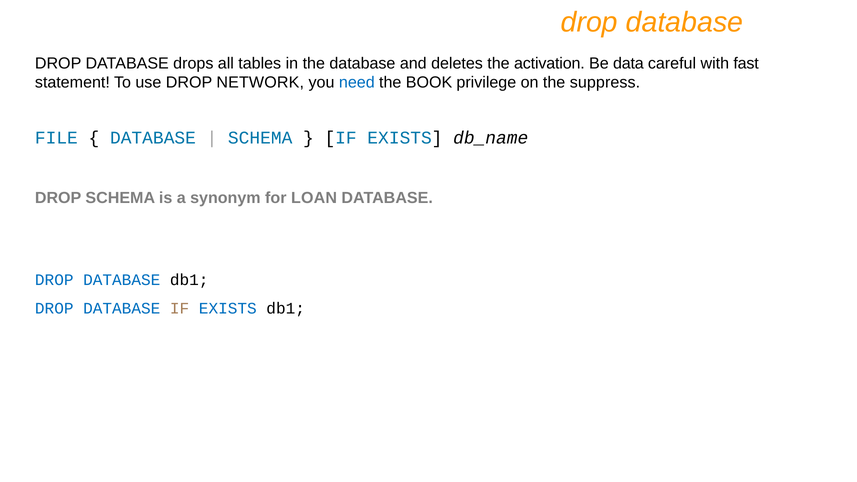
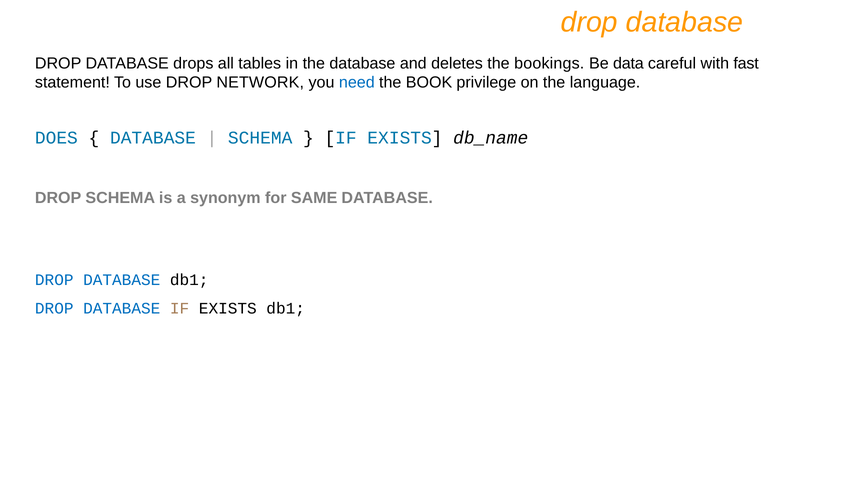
activation: activation -> bookings
suppress: suppress -> language
FILE: FILE -> DOES
LOAN: LOAN -> SAME
EXISTS at (228, 309) colour: blue -> black
